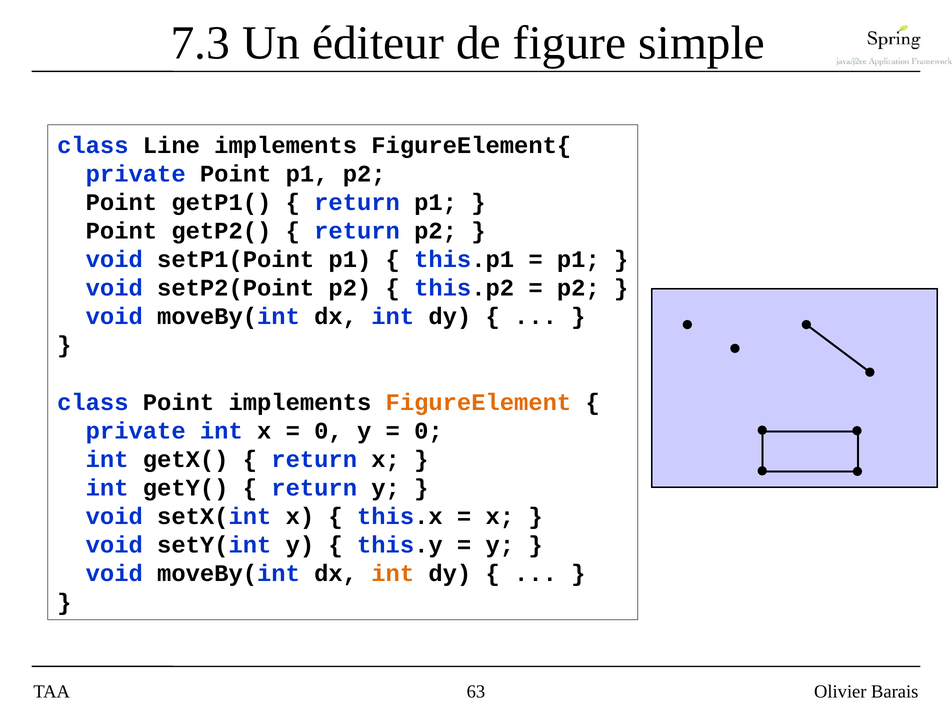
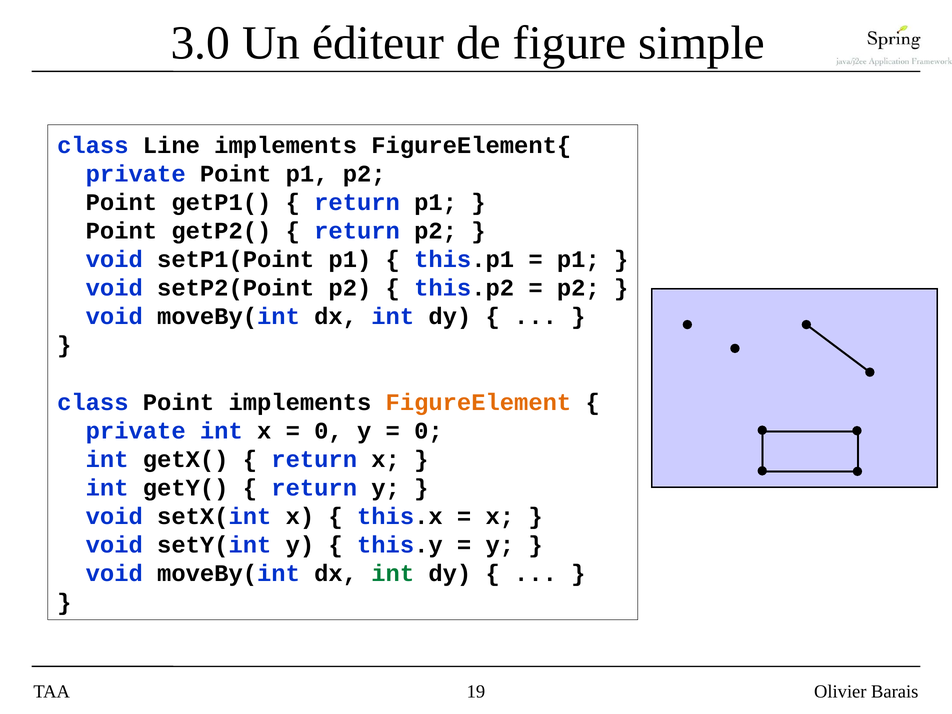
7.3: 7.3 -> 3.0
int at (393, 574) colour: orange -> green
63: 63 -> 19
